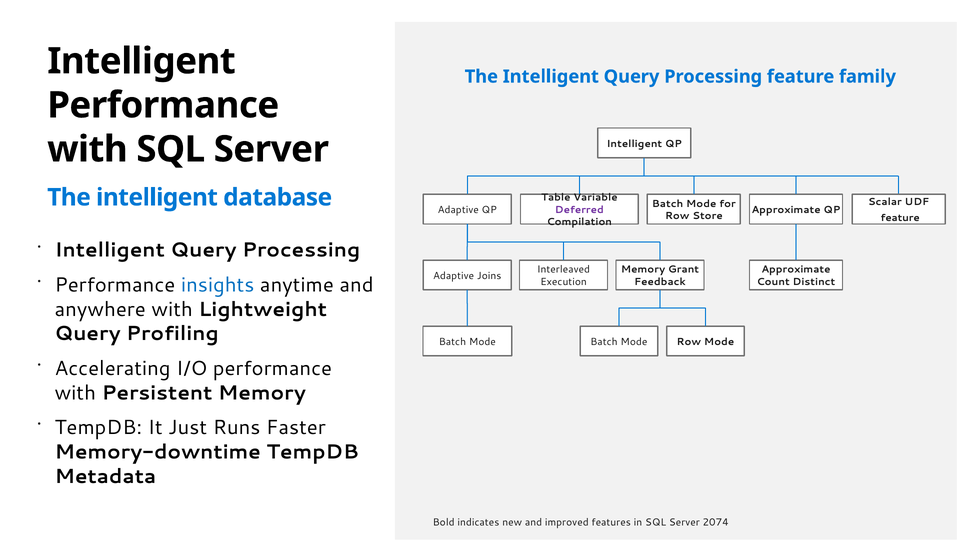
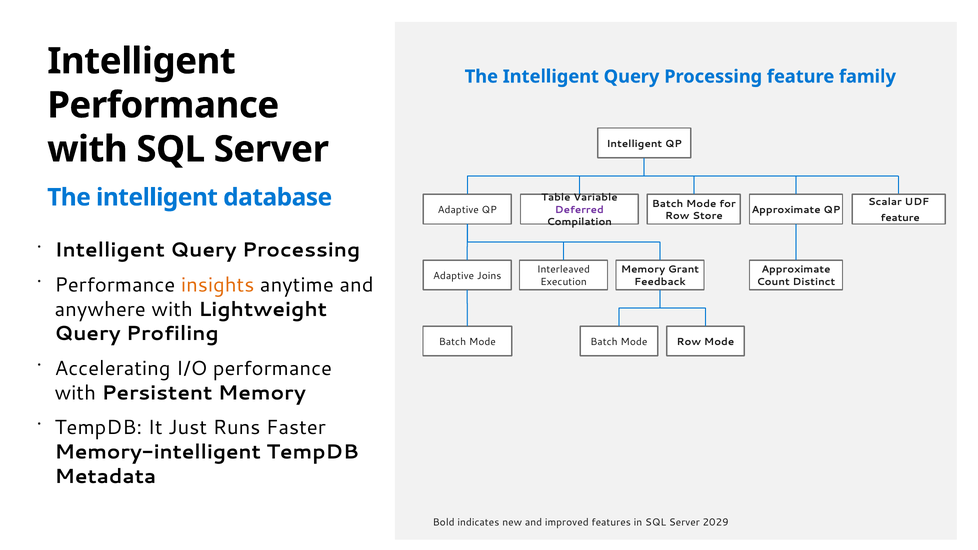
insights colour: blue -> orange
Memory-downtime: Memory-downtime -> Memory-intelligent
2074: 2074 -> 2029
